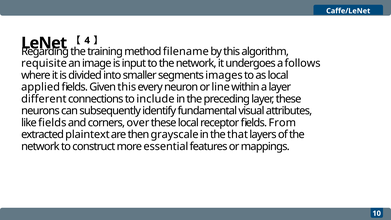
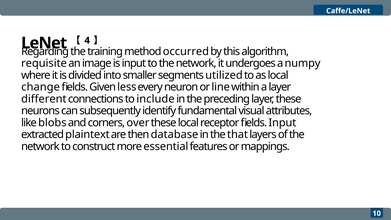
filename: filename -> occurred
follows: follows -> numpy
images: images -> utilized
applied: applied -> change
Given this: this -> less
like fields: fields -> blobs
fields From: From -> Input
grayscale: grayscale -> database
